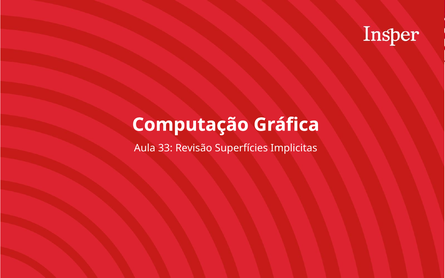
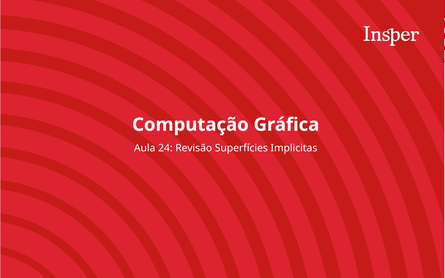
33: 33 -> 24
